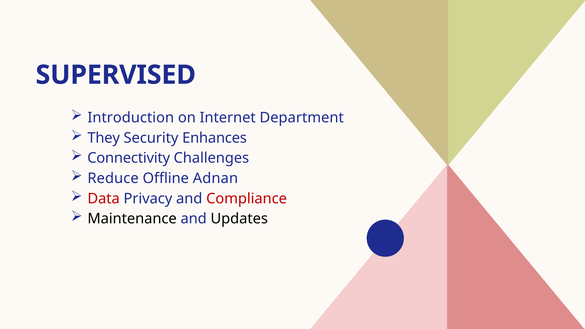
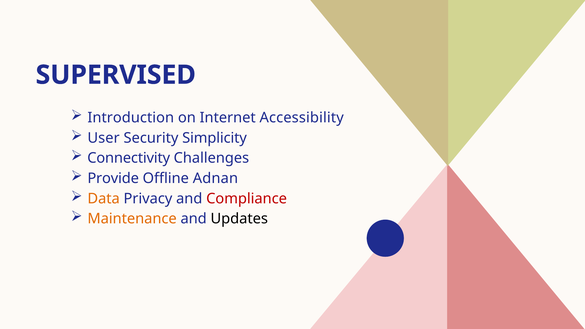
Department: Department -> Accessibility
They: They -> User
Enhances: Enhances -> Simplicity
Reduce: Reduce -> Provide
Data colour: red -> orange
Maintenance colour: black -> orange
